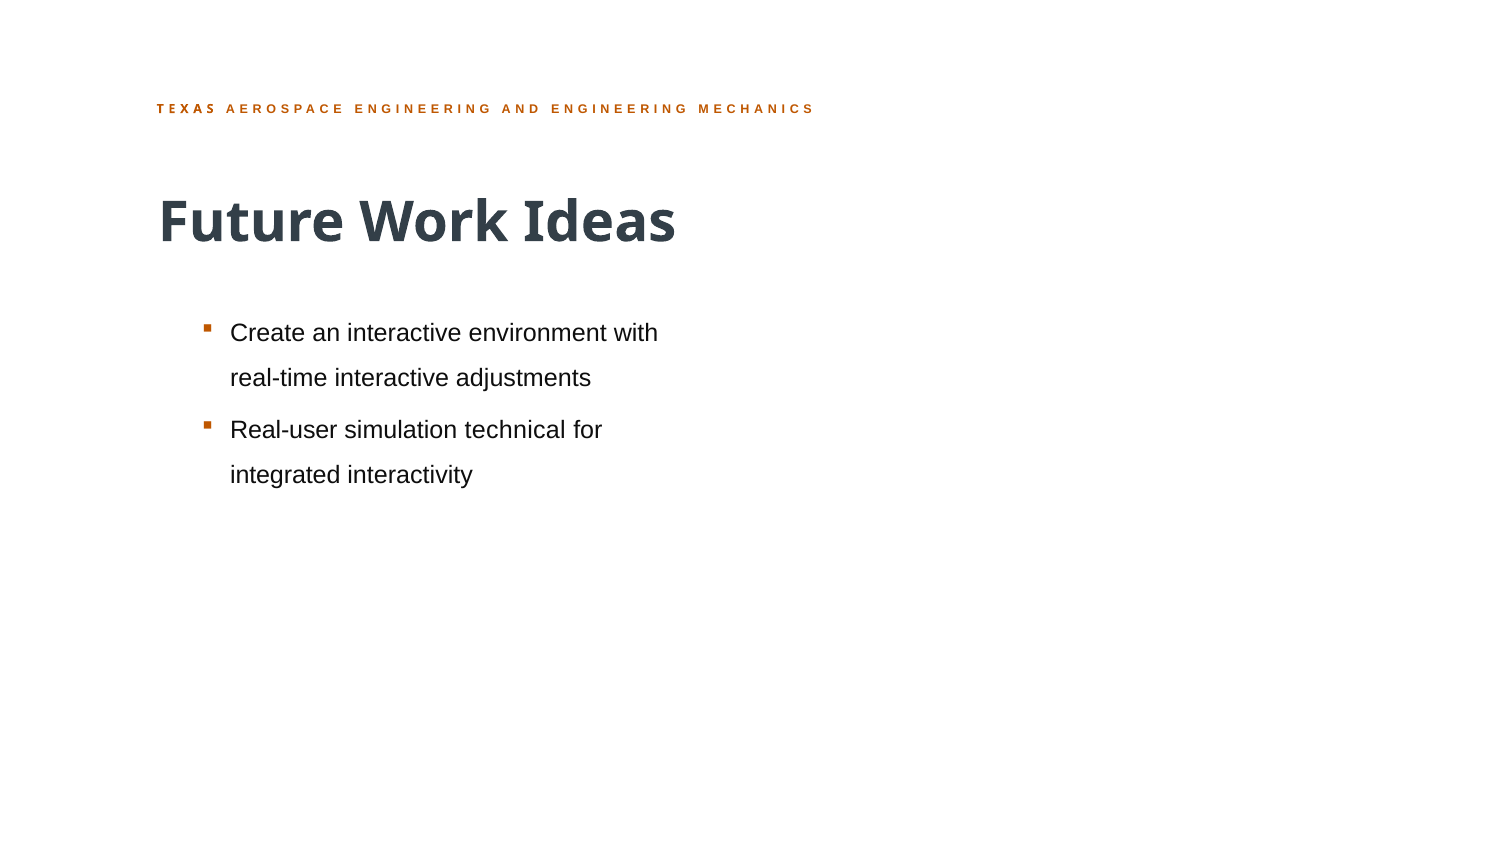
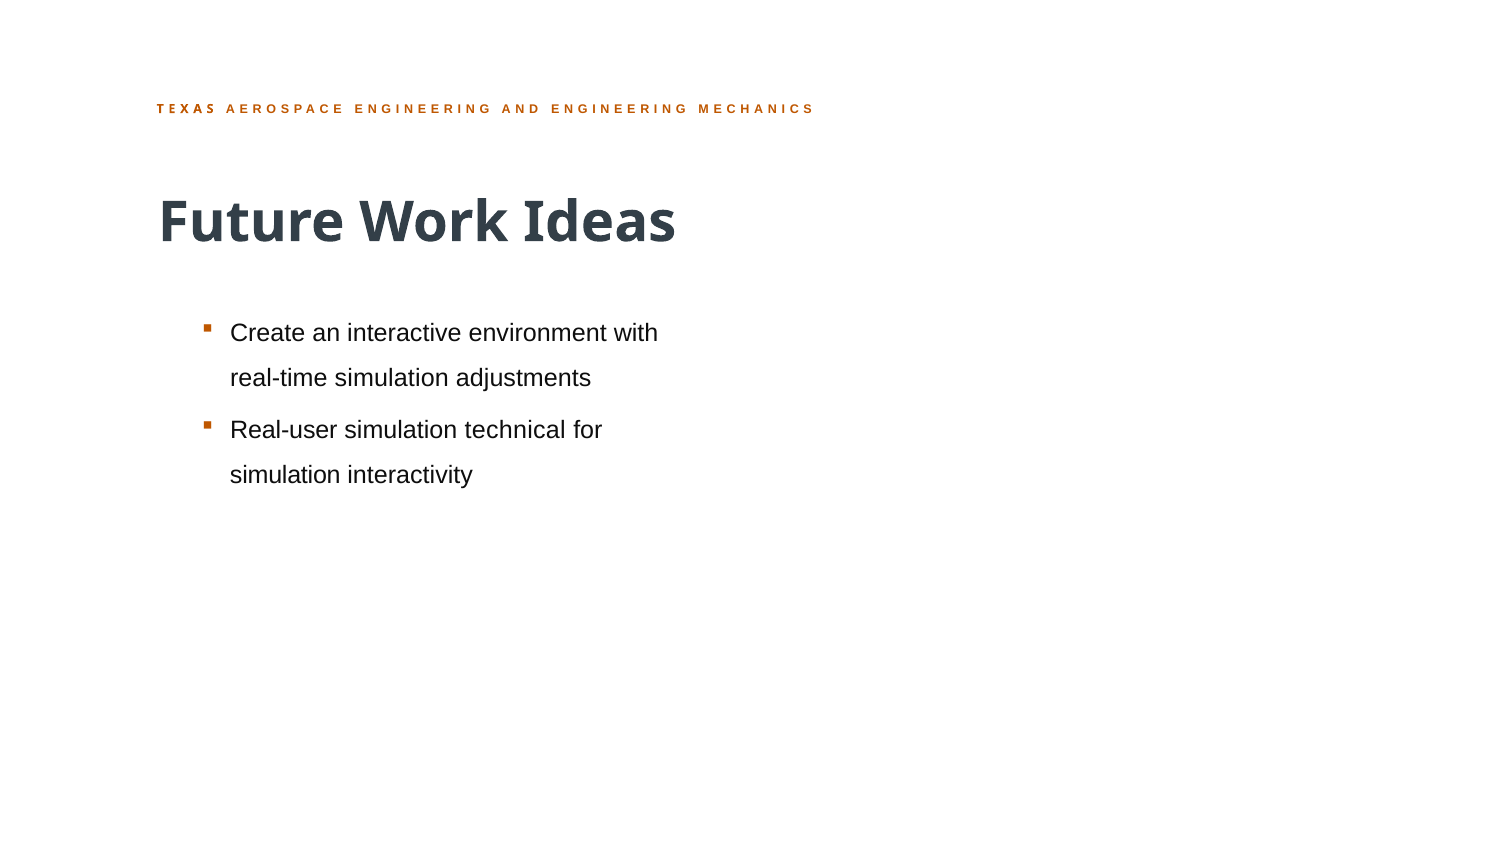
real-time interactive: interactive -> simulation
integrated at (285, 476): integrated -> simulation
